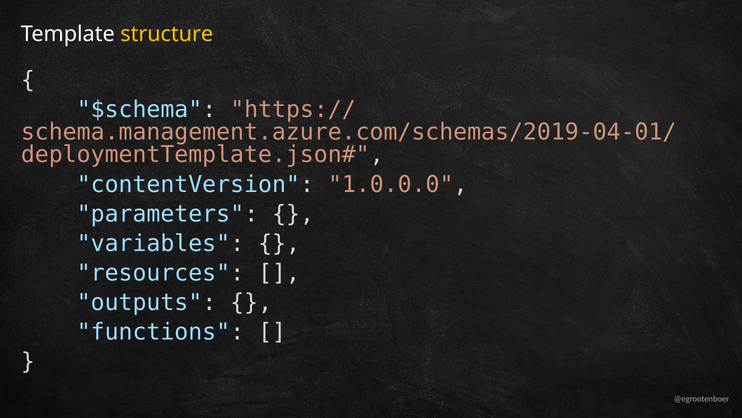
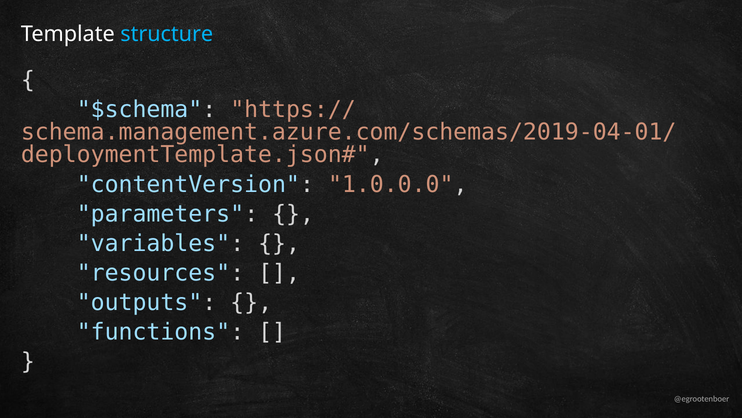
structure colour: yellow -> light blue
